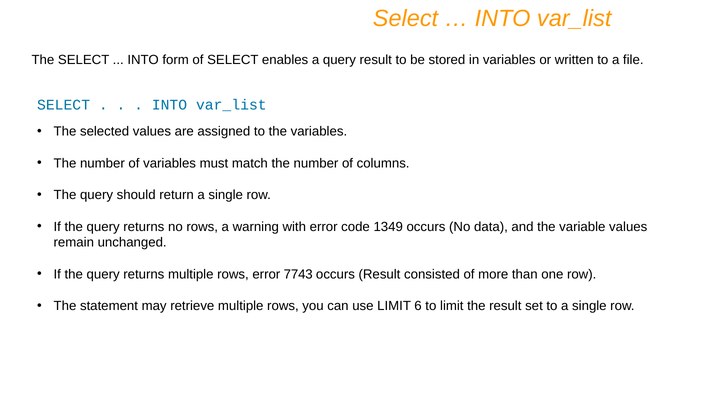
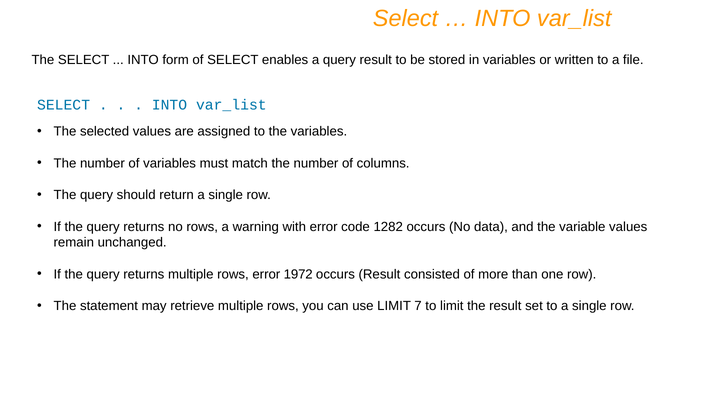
1349: 1349 -> 1282
7743: 7743 -> 1972
6: 6 -> 7
